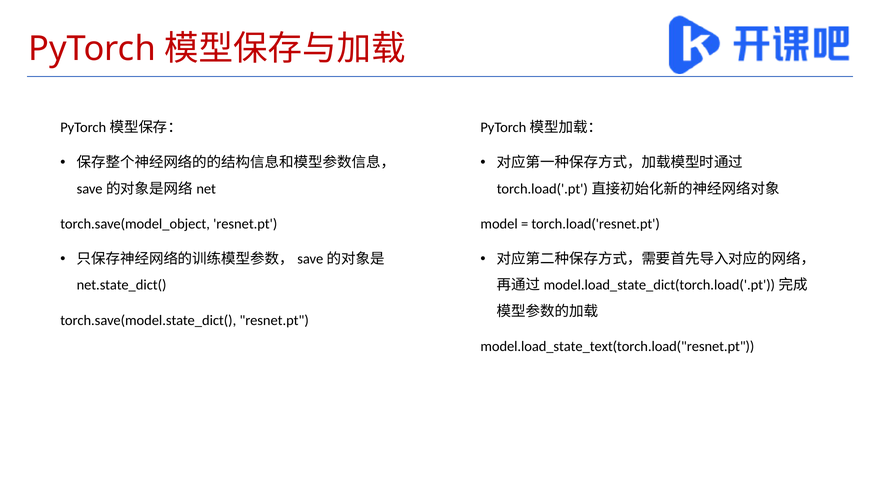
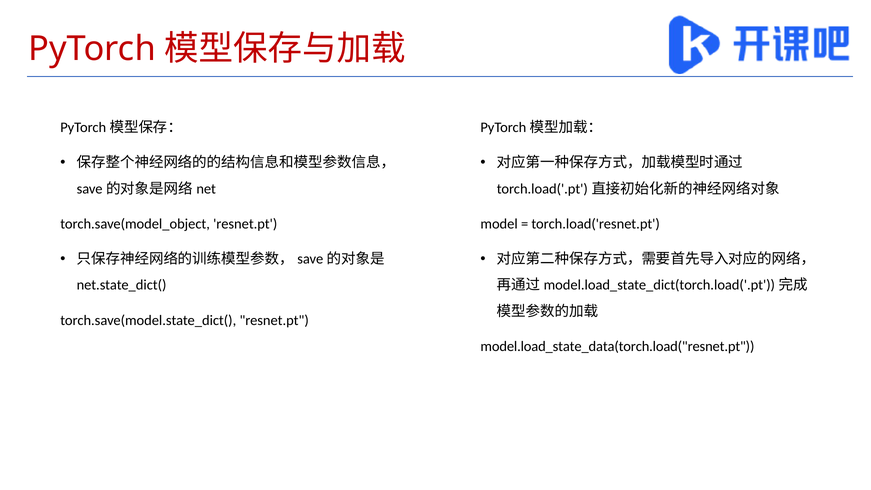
model.load_state_text(torch.load("resnet.pt: model.load_state_text(torch.load("resnet.pt -> model.load_state_data(torch.load("resnet.pt
